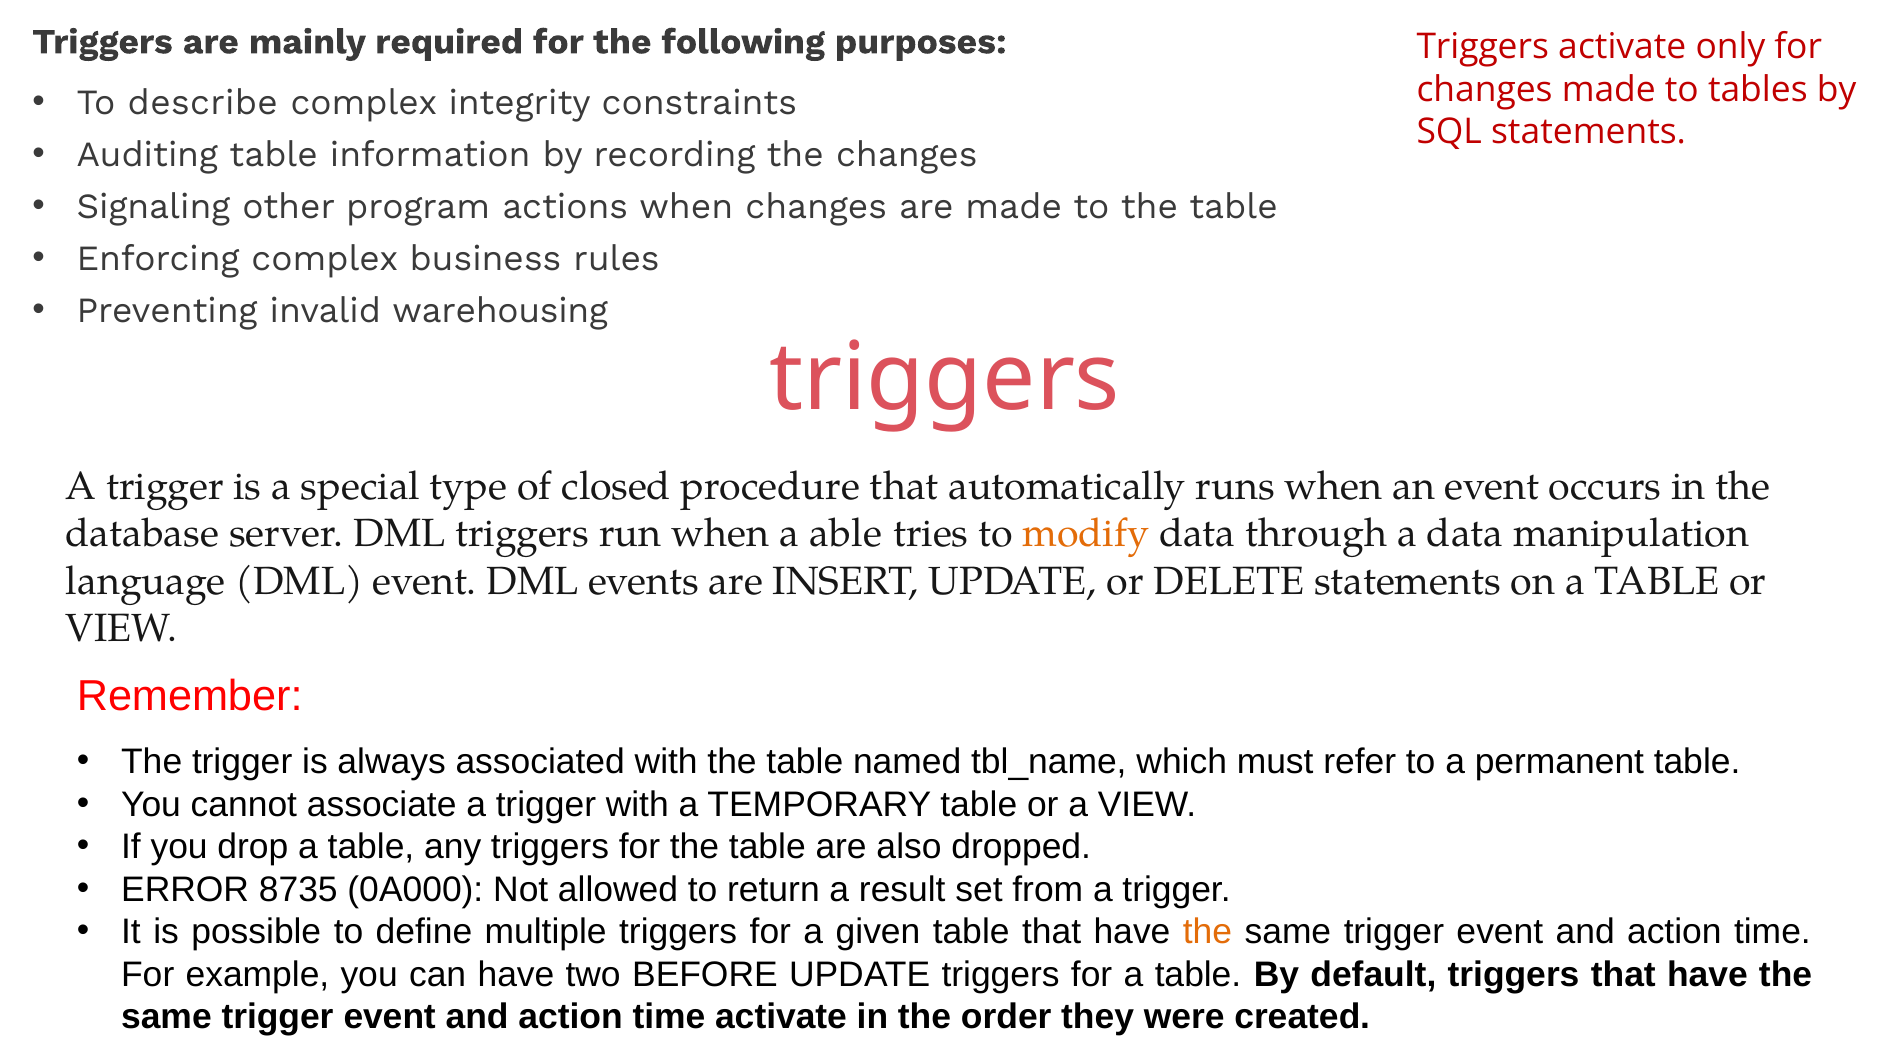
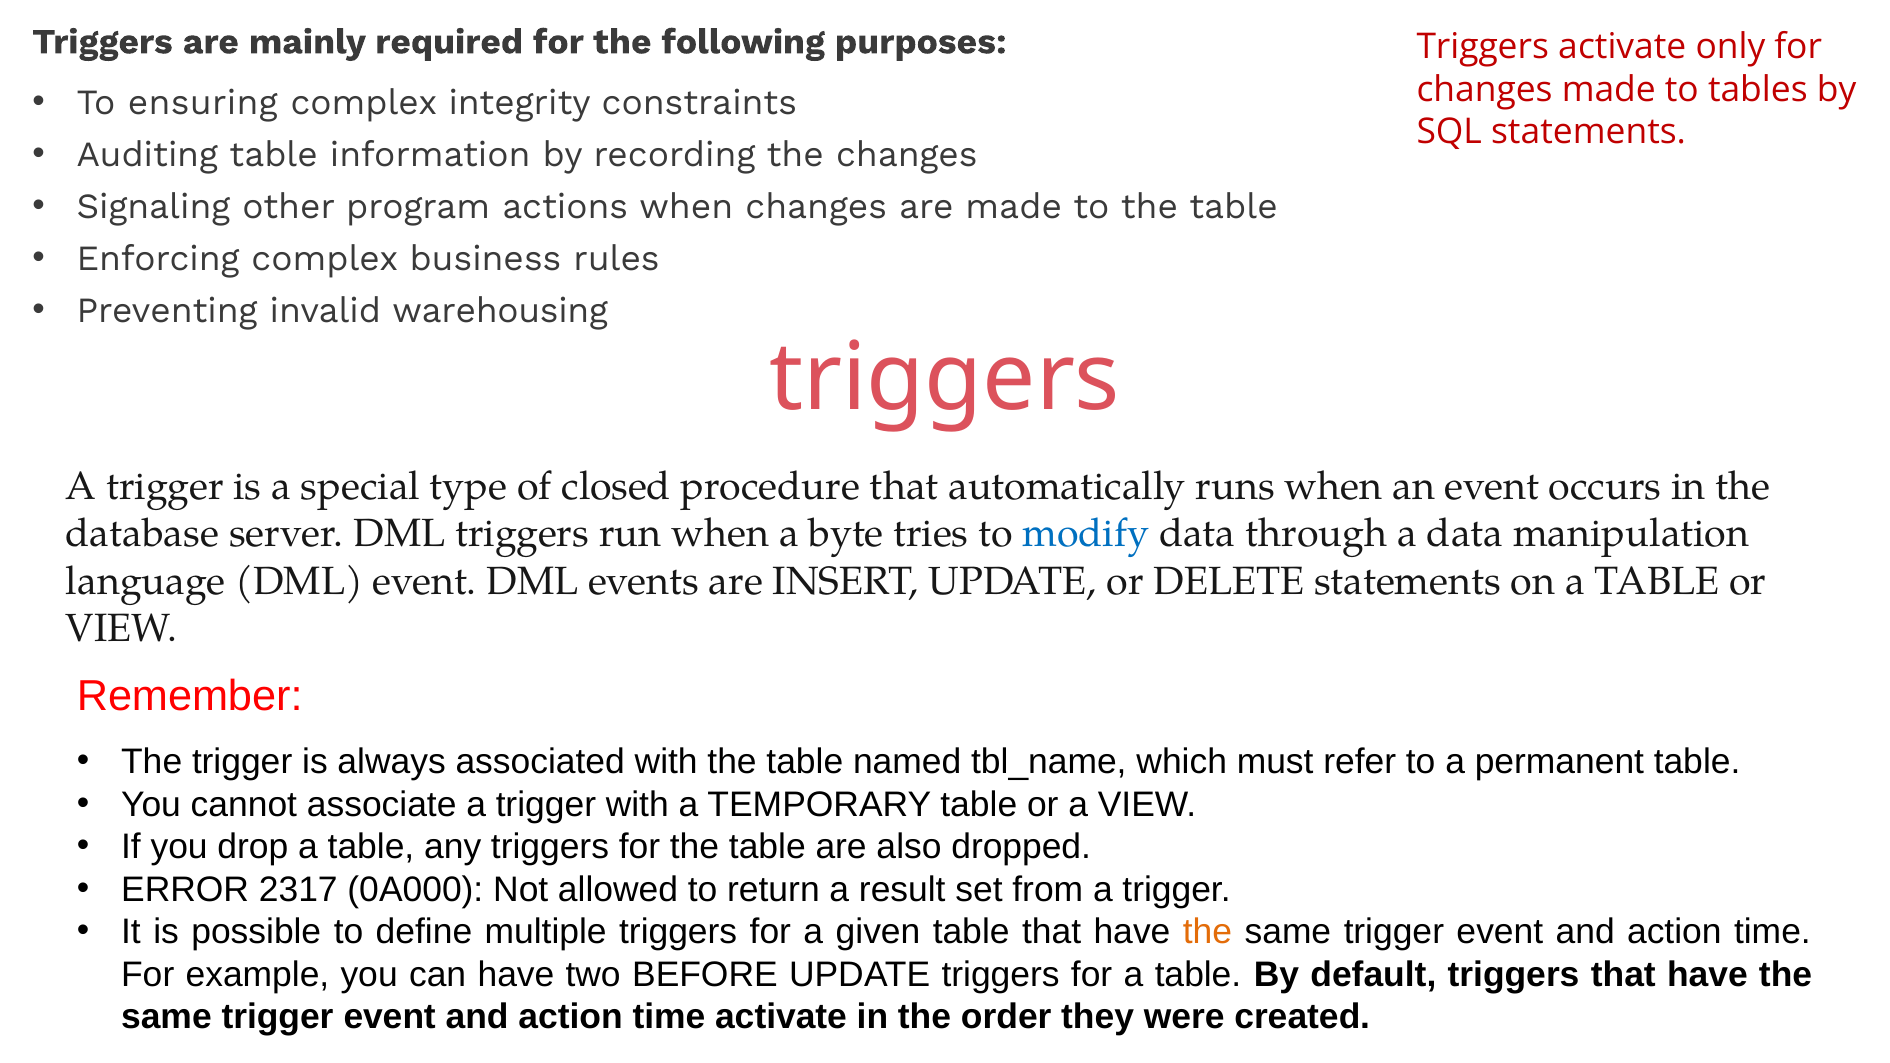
describe: describe -> ensuring
able: able -> byte
modify colour: orange -> blue
8735: 8735 -> 2317
